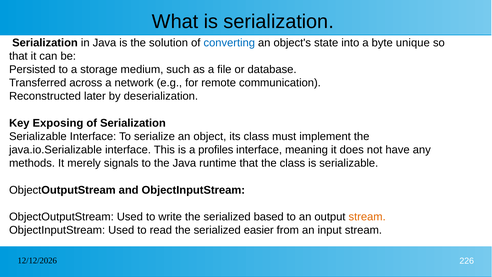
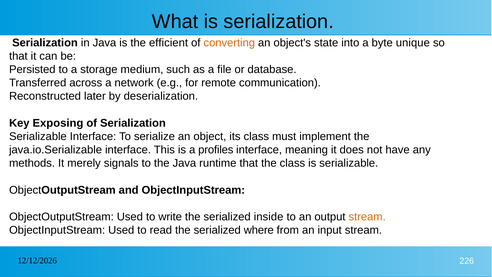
solution: solution -> efficient
converting colour: blue -> orange
based: based -> inside
easier: easier -> where
